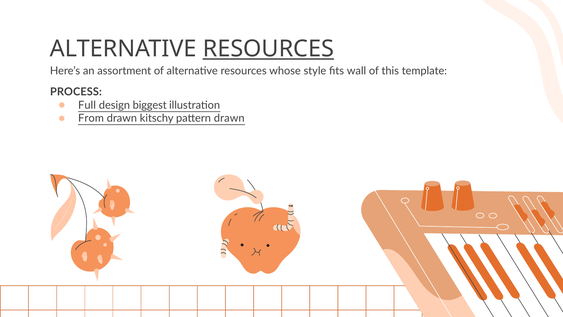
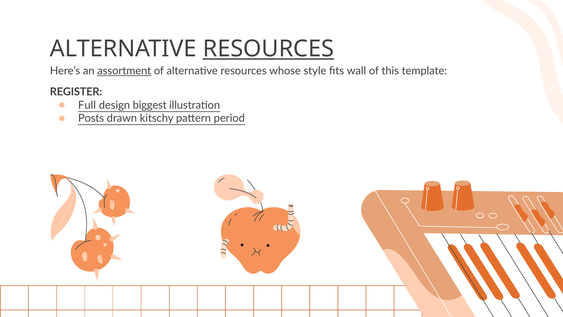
assortment underline: none -> present
PROCESS: PROCESS -> REGISTER
From: From -> Posts
pattern drawn: drawn -> period
